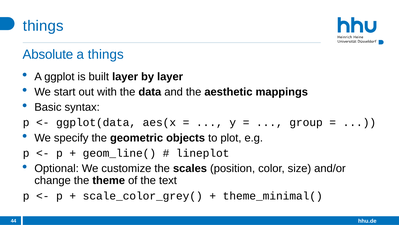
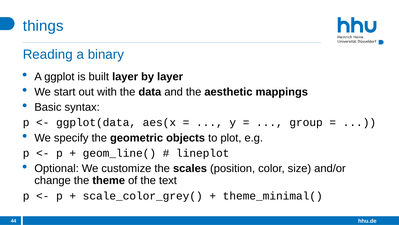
Absolute: Absolute -> Reading
a things: things -> binary
